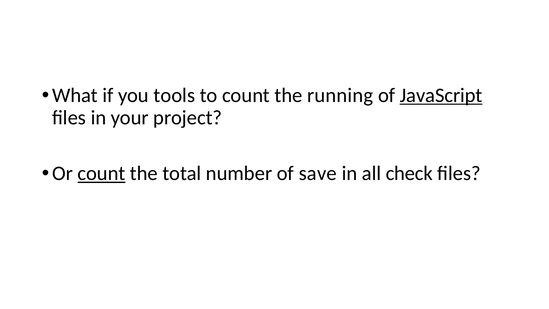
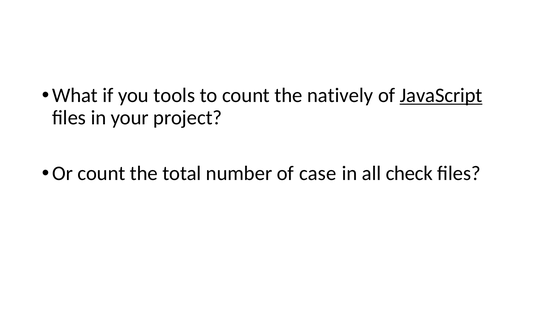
running: running -> natively
count at (101, 173) underline: present -> none
save: save -> case
